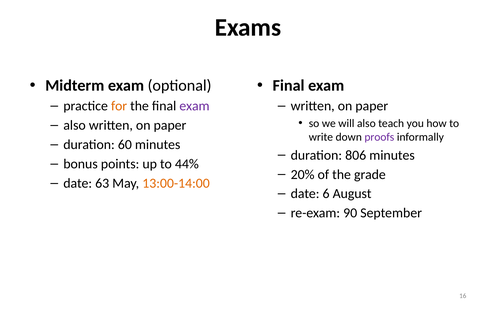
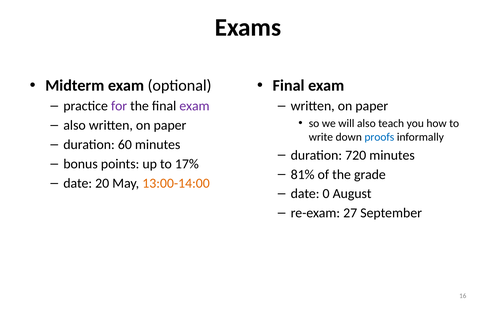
for colour: orange -> purple
proofs colour: purple -> blue
806: 806 -> 720
44%: 44% -> 17%
20%: 20% -> 81%
63: 63 -> 20
6: 6 -> 0
90: 90 -> 27
